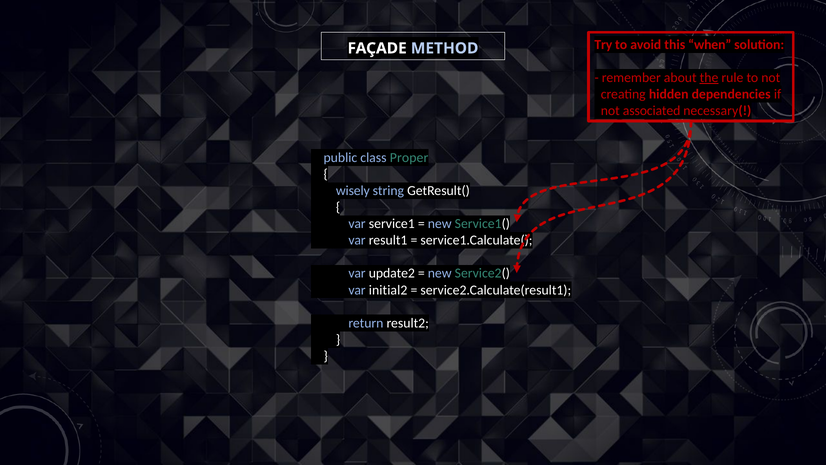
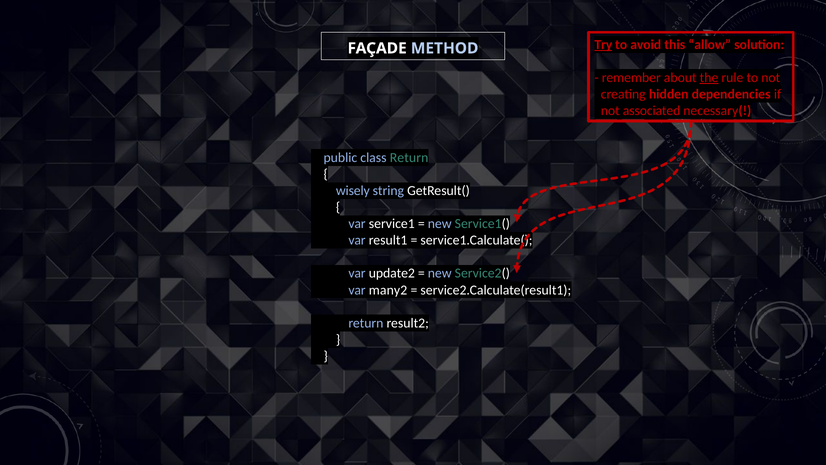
Try underline: none -> present
when: when -> allow
class Proper: Proper -> Return
initial2: initial2 -> many2
